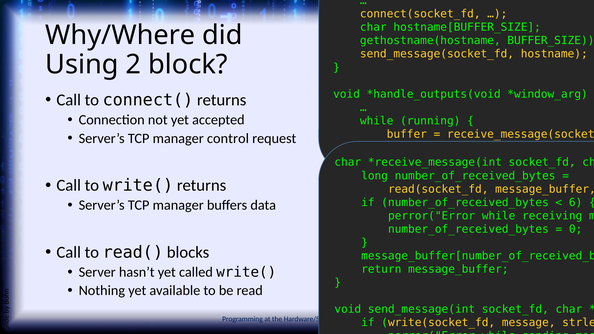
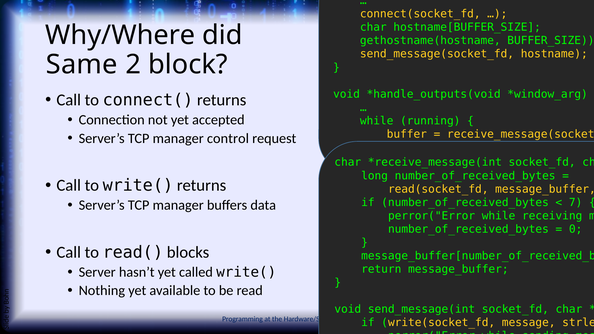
Using: Using -> Same
6: 6 -> 7
